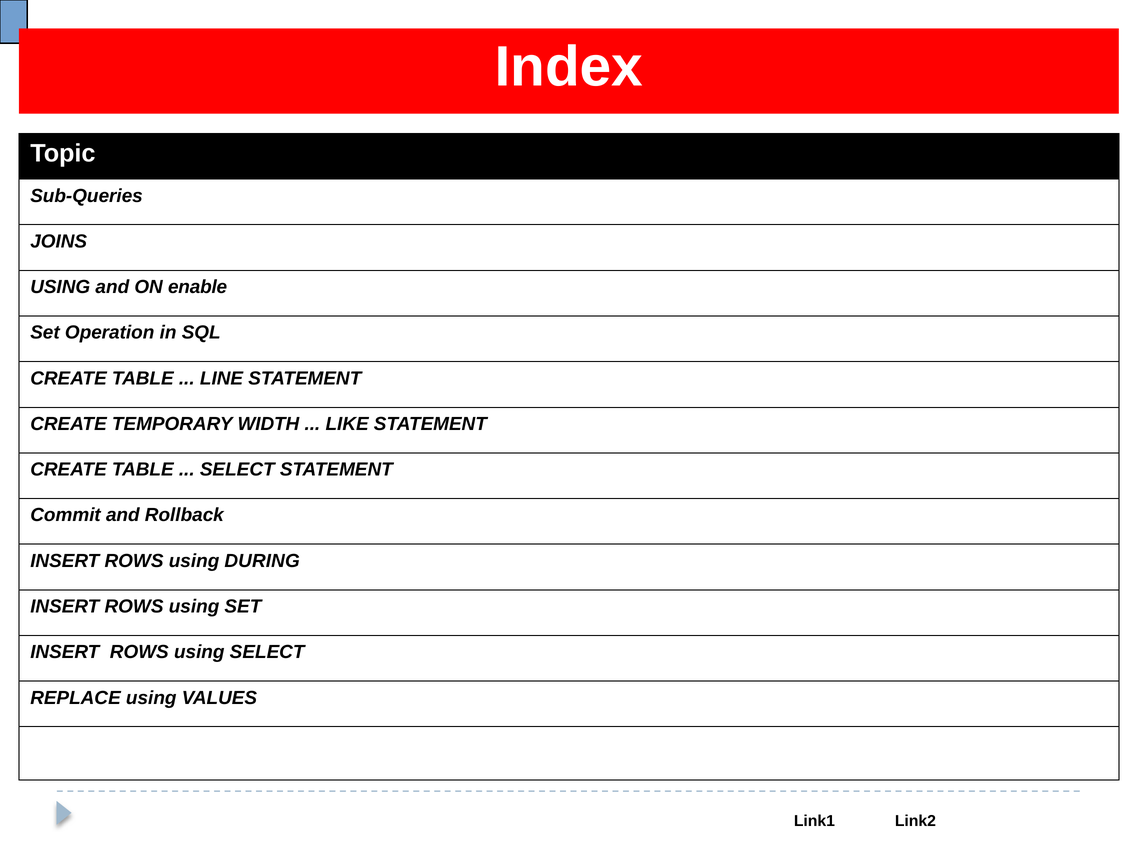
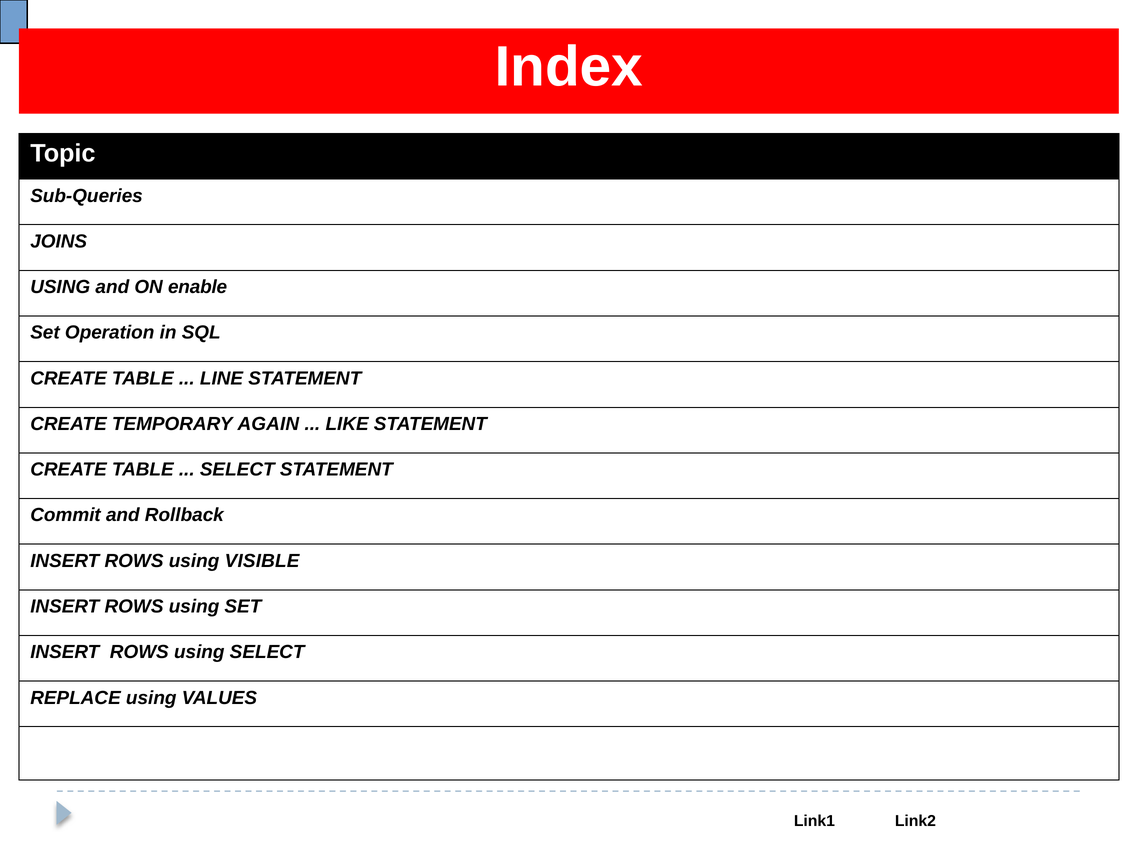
WIDTH: WIDTH -> AGAIN
DURING: DURING -> VISIBLE
